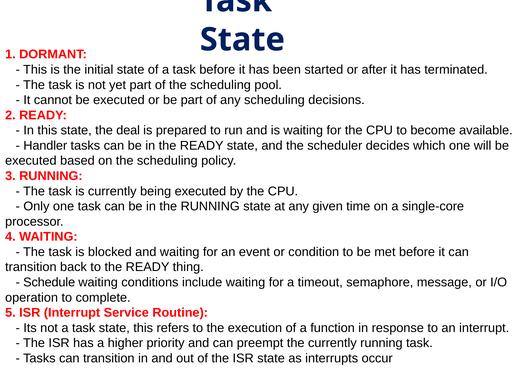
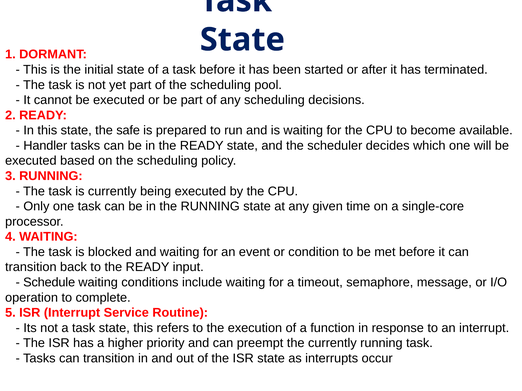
deal: deal -> safe
thing: thing -> input
